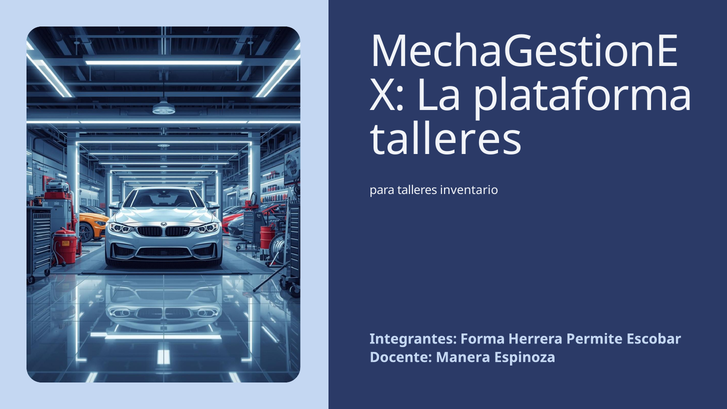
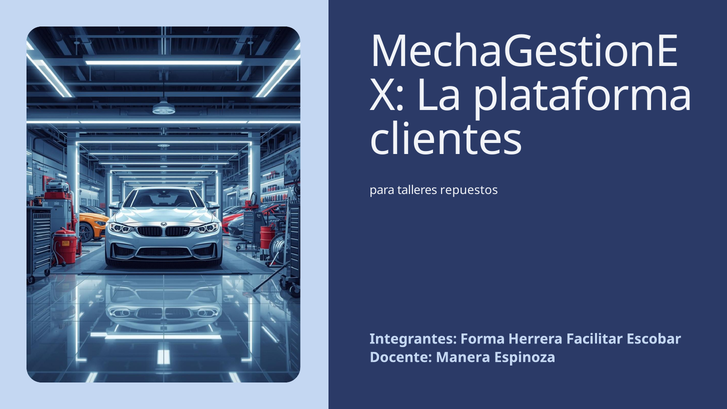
talleres at (446, 140): talleres -> clientes
inventario: inventario -> repuestos
Permite: Permite -> Facilitar
